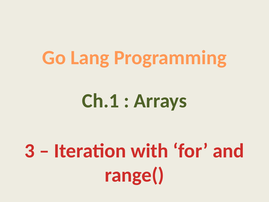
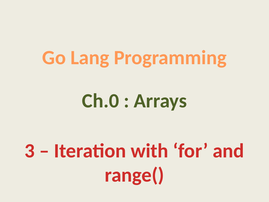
Ch.1: Ch.1 -> Ch.0
